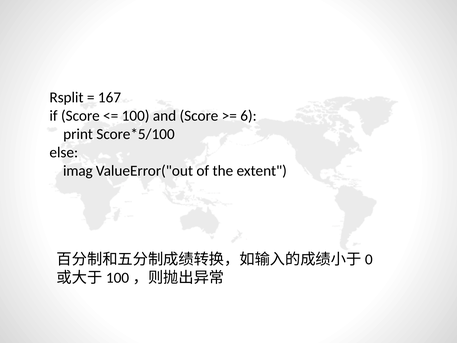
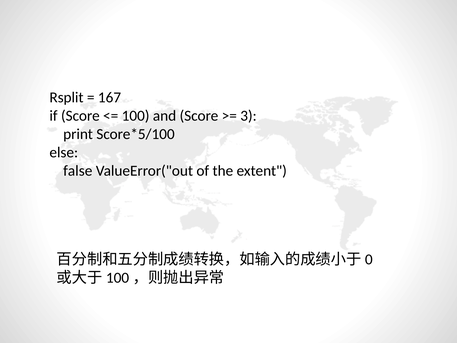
6: 6 -> 3
imag: imag -> false
